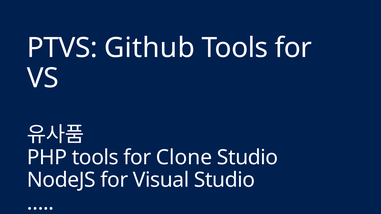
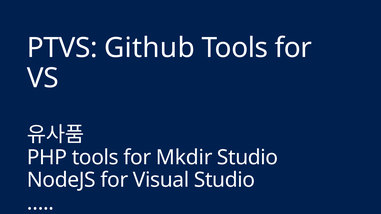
Clone: Clone -> Mkdir
